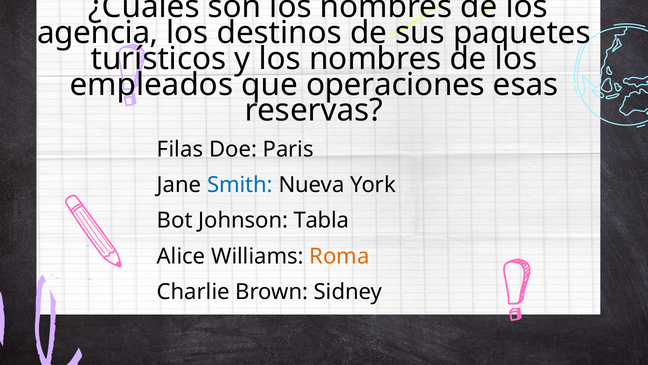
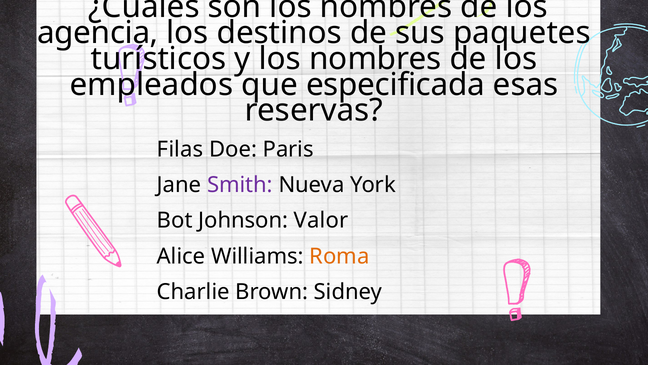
operaciones: operaciones -> especificada
Smith colour: blue -> purple
Tabla: Tabla -> Valor
